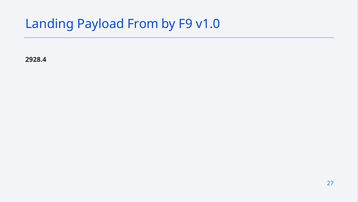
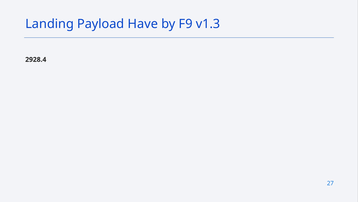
From: From -> Have
v1.0: v1.0 -> v1.3
